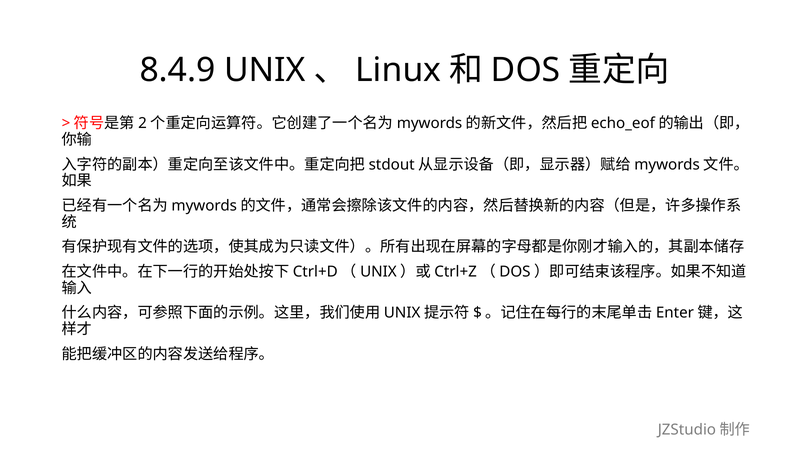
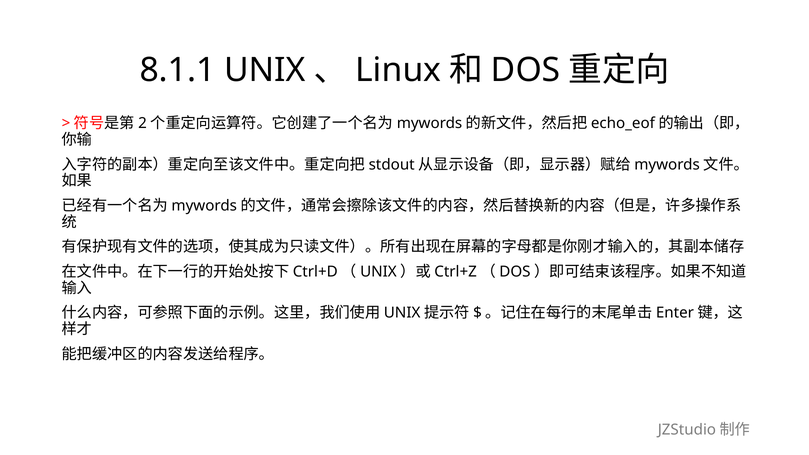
8.4.9: 8.4.9 -> 8.1.1
